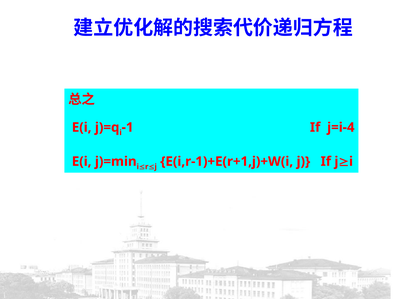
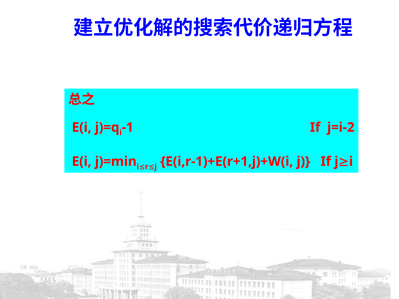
j=i-4: j=i-4 -> j=i-2
